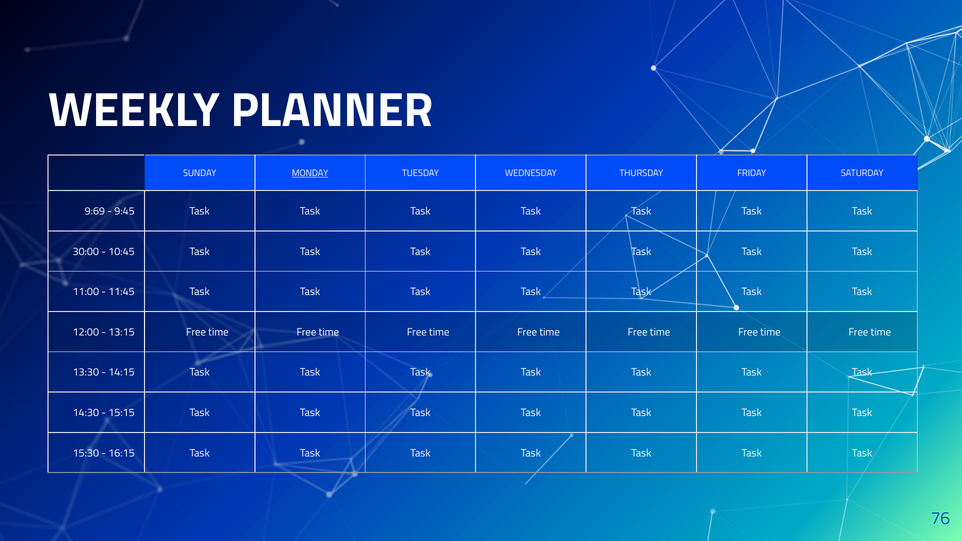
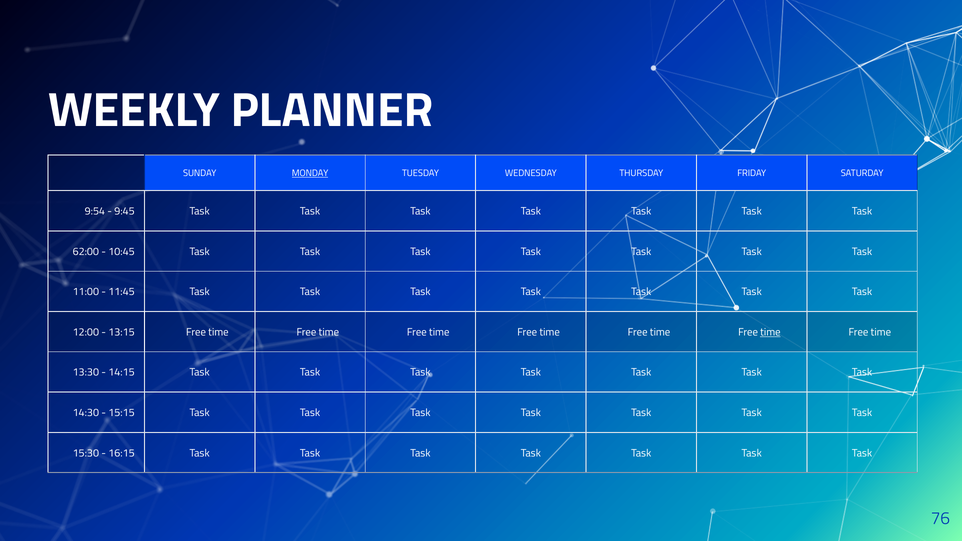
9:69: 9:69 -> 9:54
30:00: 30:00 -> 62:00
time at (770, 332) underline: none -> present
